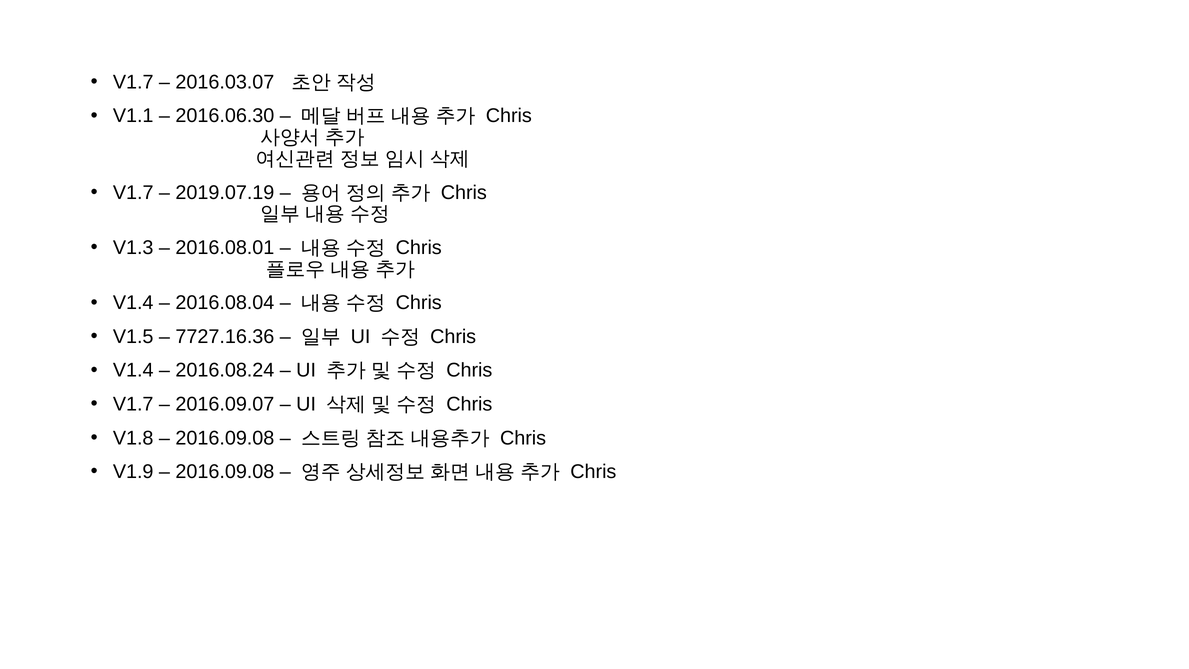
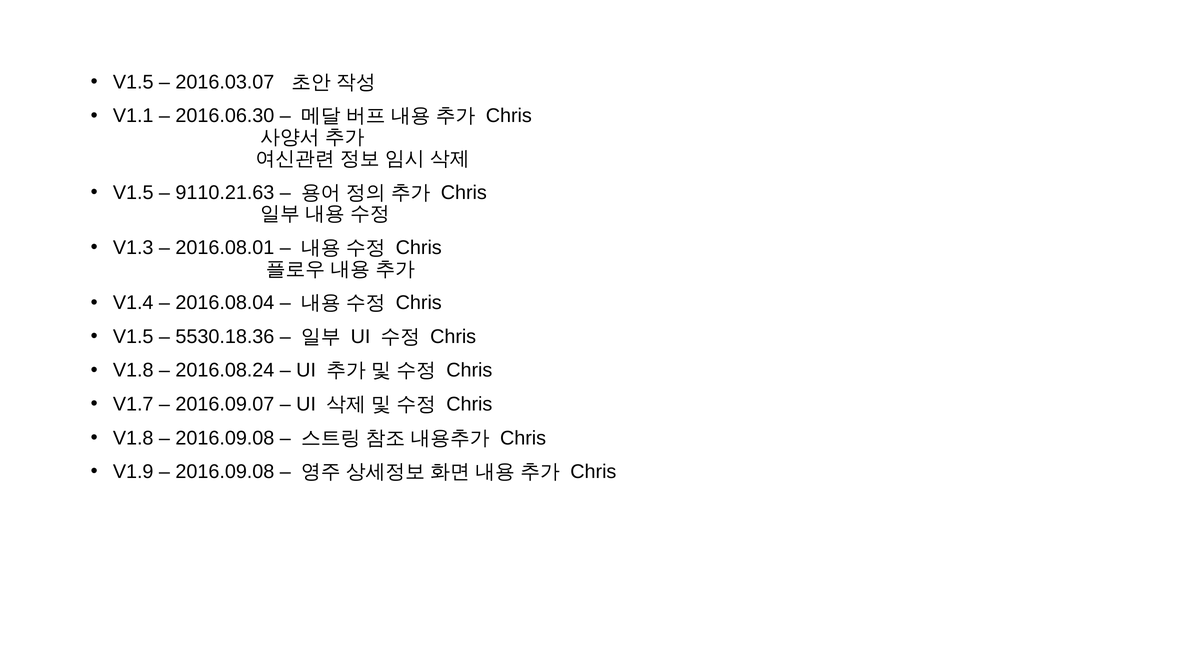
V1.7 at (133, 82): V1.7 -> V1.5
V1.7 at (133, 192): V1.7 -> V1.5
2019.07.19: 2019.07.19 -> 9110.21.63
7727.16.36: 7727.16.36 -> 5530.18.36
V1.4 at (133, 370): V1.4 -> V1.8
